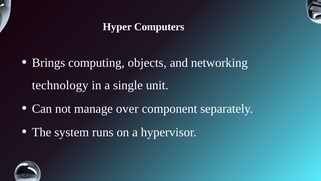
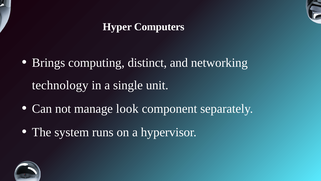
objects: objects -> distinct
over: over -> look
